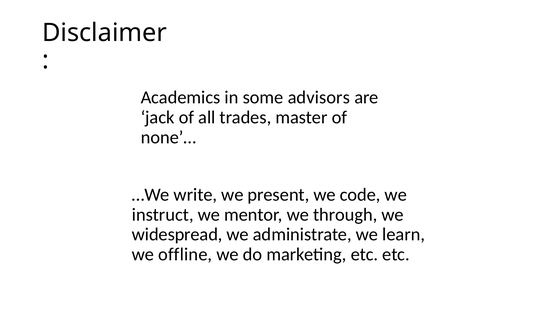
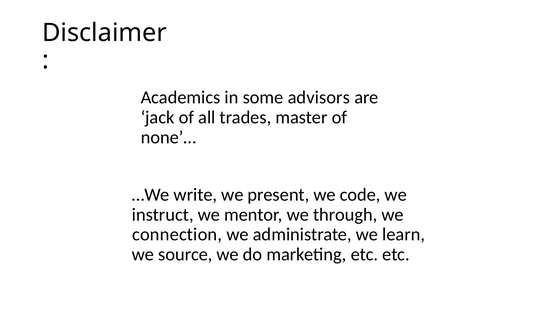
widespread: widespread -> connection
offline: offline -> source
